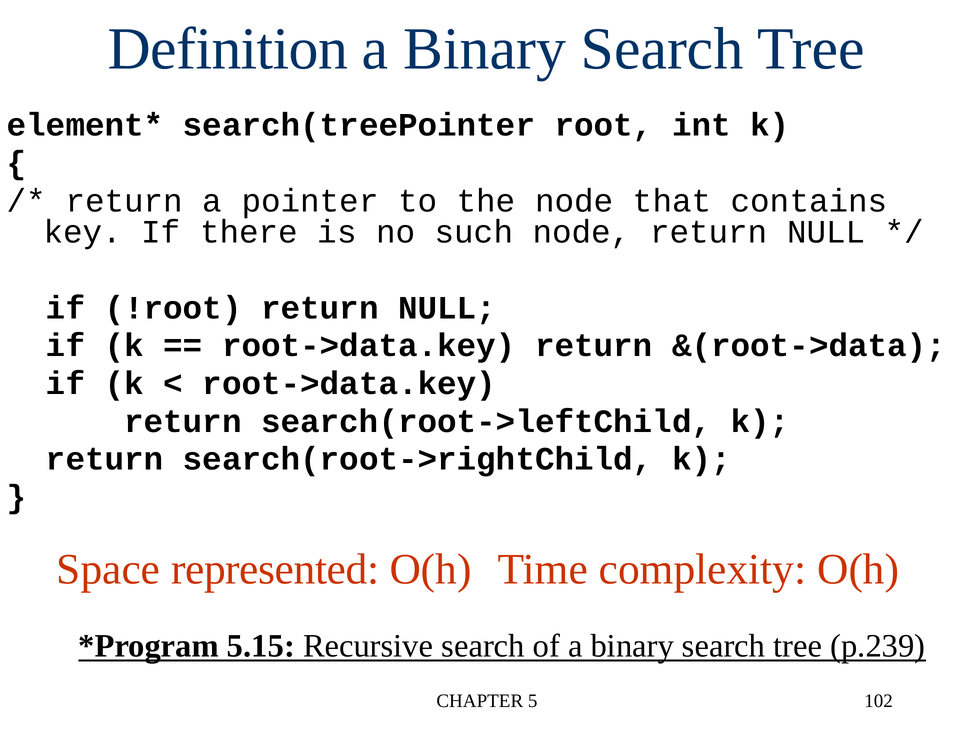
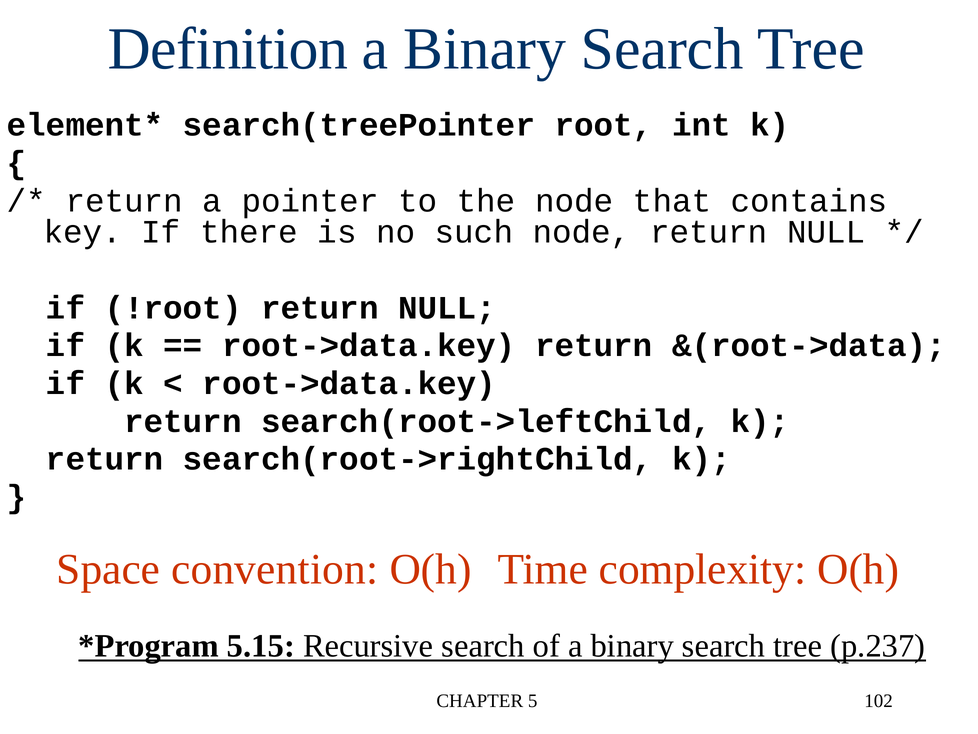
represented: represented -> convention
p.239: p.239 -> p.237
